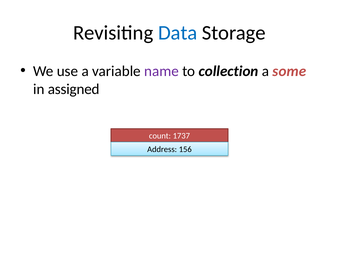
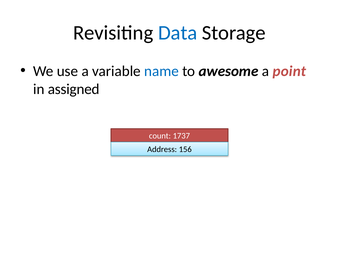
name colour: purple -> blue
collection: collection -> awesome
some: some -> point
